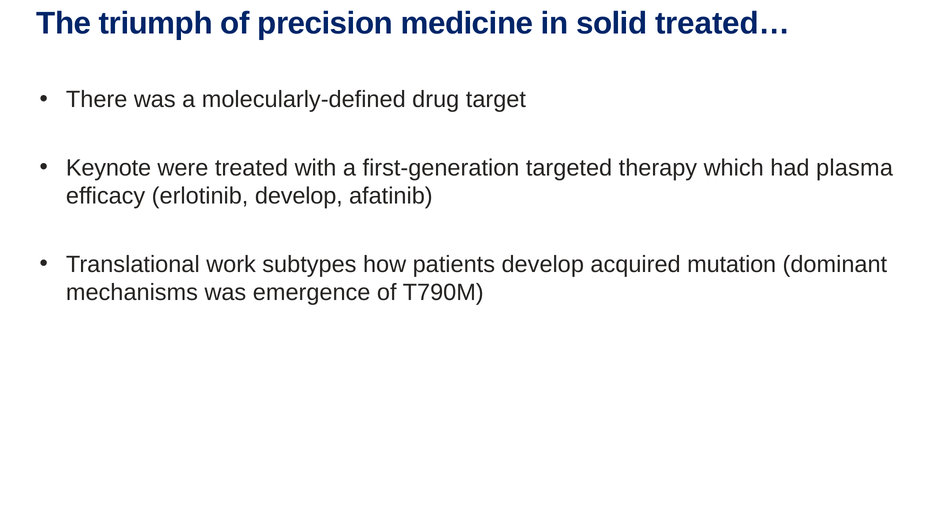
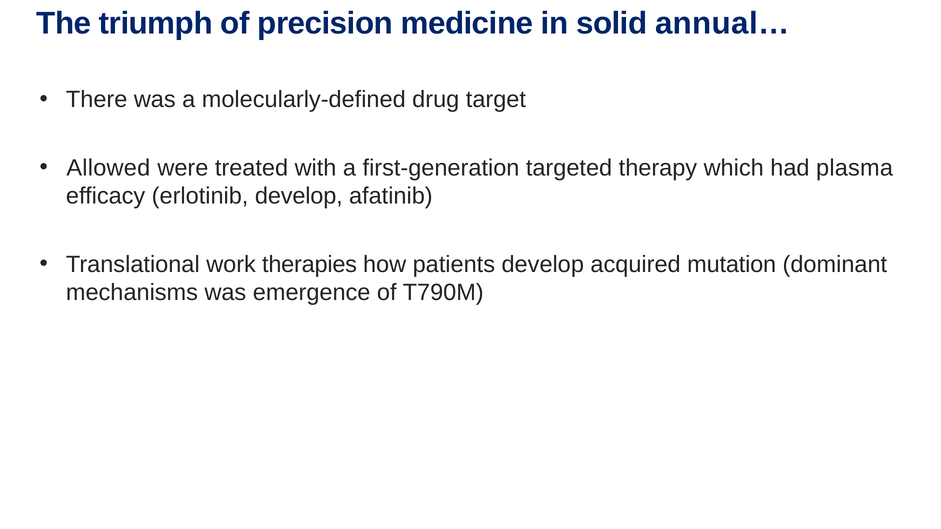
treated…: treated… -> annual…
Keynote: Keynote -> Allowed
subtypes: subtypes -> therapies
